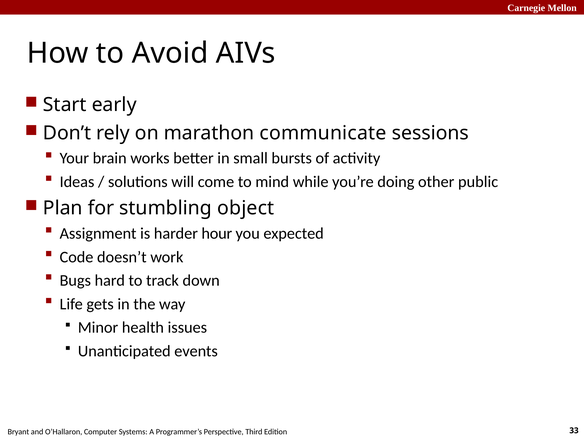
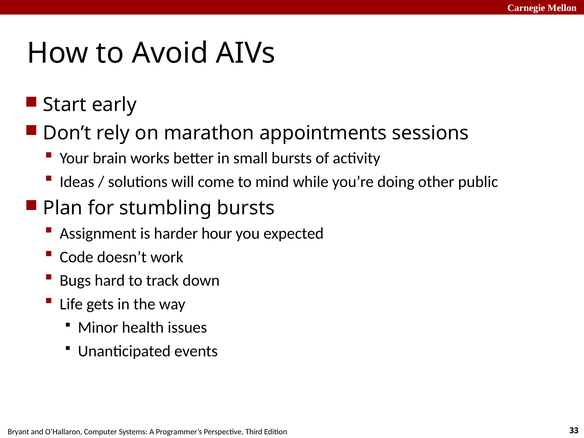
communicate: communicate -> appointments
stumbling object: object -> bursts
